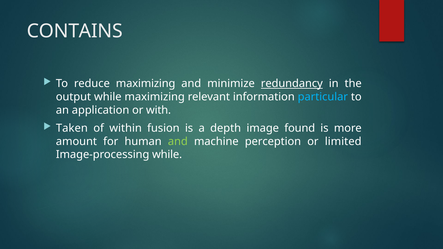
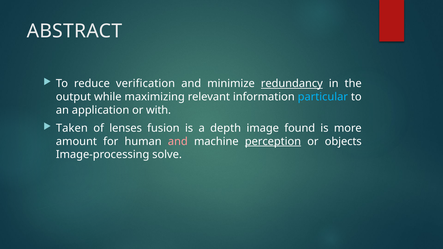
CONTAINS: CONTAINS -> ABSTRACT
reduce maximizing: maximizing -> verification
within: within -> lenses
and at (178, 141) colour: light green -> pink
perception underline: none -> present
limited: limited -> objects
Image-processing while: while -> solve
